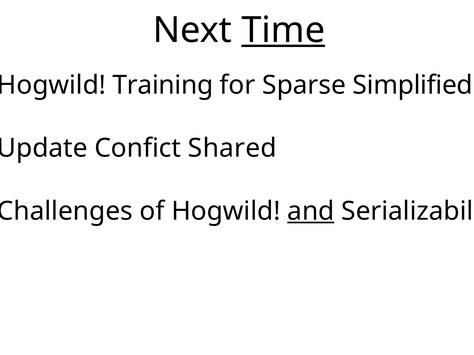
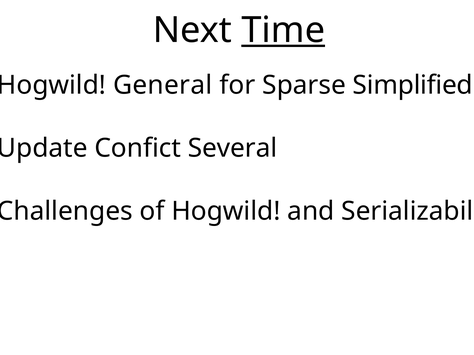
Training: Training -> General
Shared: Shared -> Several
and underline: present -> none
